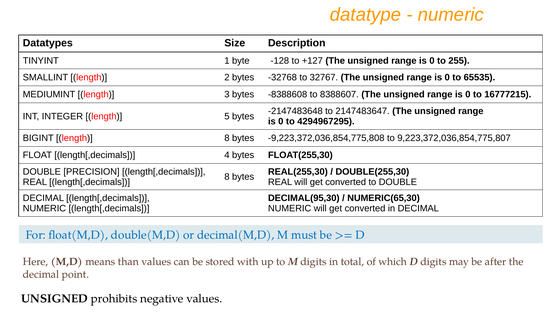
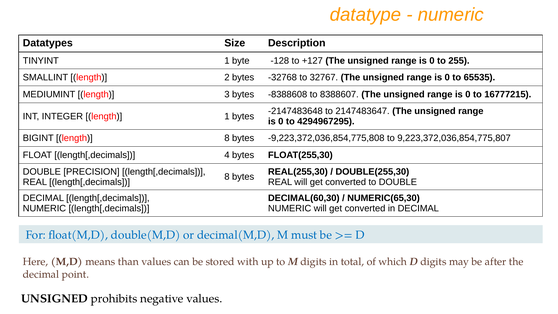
length 5: 5 -> 1
DECIMAL(95,30: DECIMAL(95,30 -> DECIMAL(60,30
